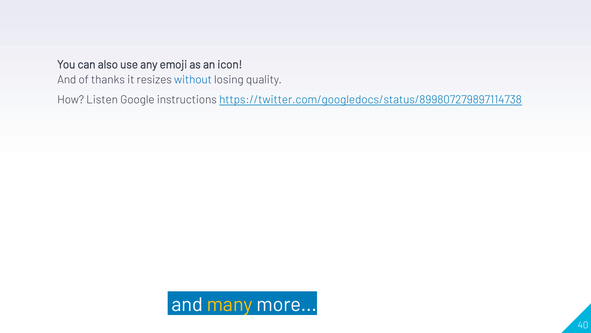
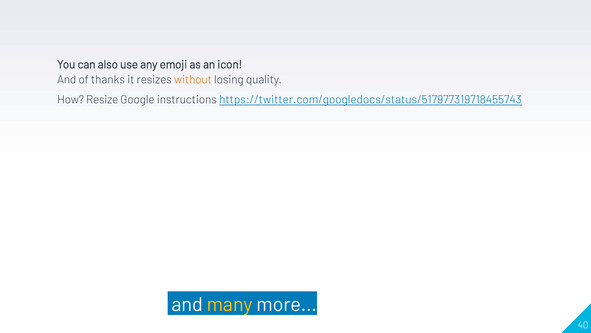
without colour: blue -> orange
Listen: Listen -> Resize
https://twitter.com/googledocs/status/899807279897114738: https://twitter.com/googledocs/status/899807279897114738 -> https://twitter.com/googledocs/status/517977319718455743
